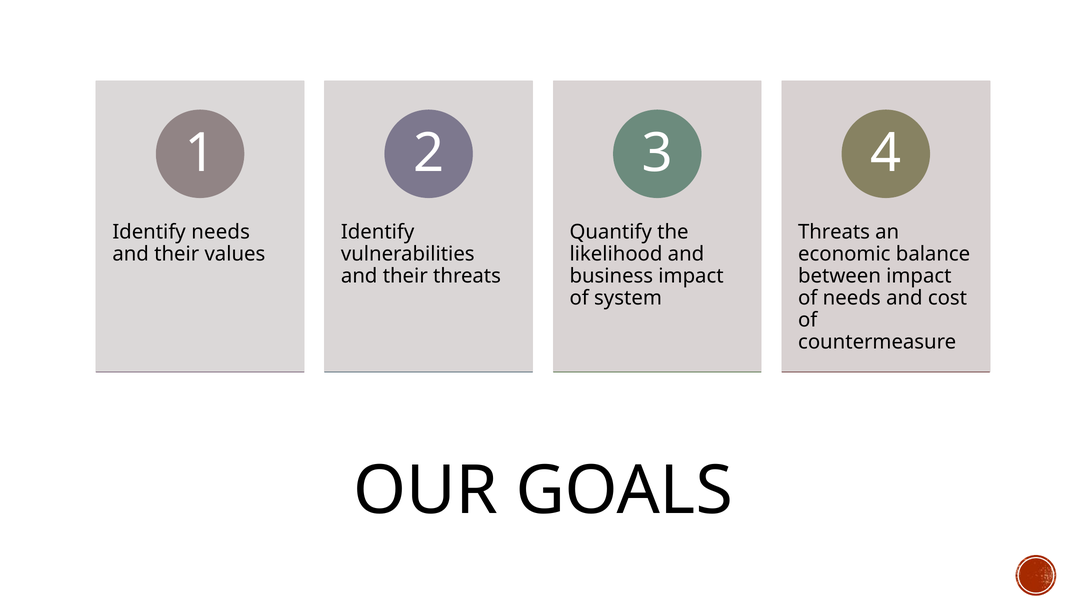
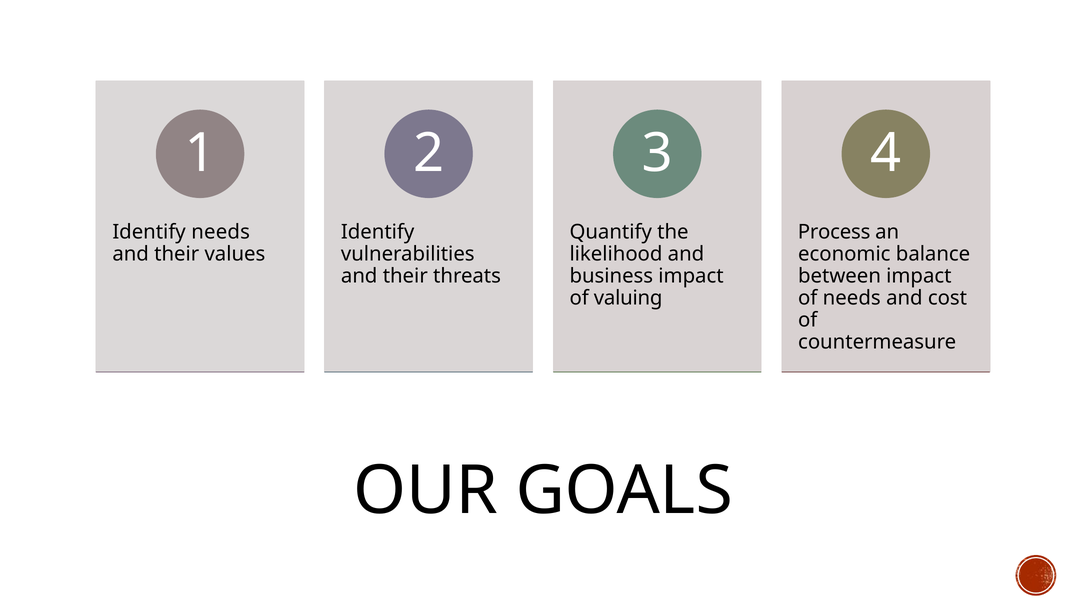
Threats at (834, 232): Threats -> Process
system: system -> valuing
